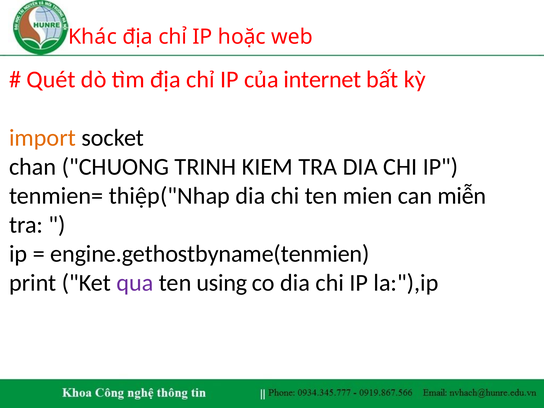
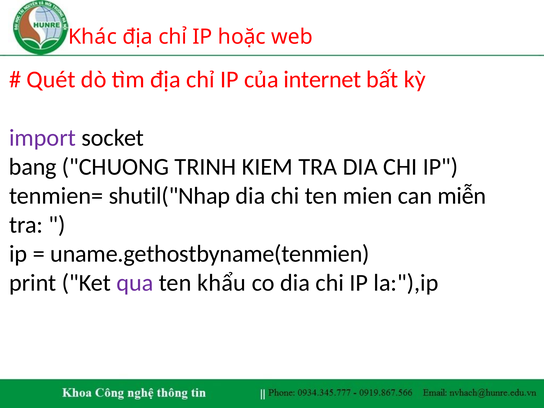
import colour: orange -> purple
chan: chan -> bang
thiệp("Nhap: thiệp("Nhap -> shutil("Nhap
engine.gethostbyname(tenmien: engine.gethostbyname(tenmien -> uname.gethostbyname(tenmien
using: using -> khẩu
